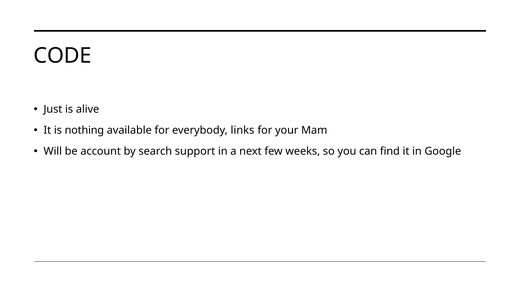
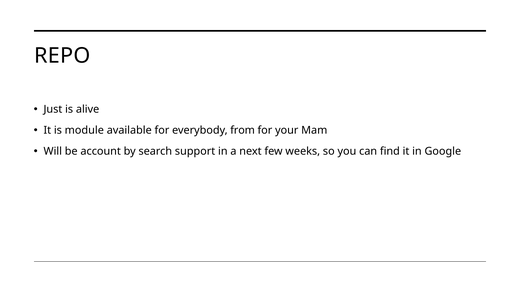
CODE: CODE -> REPO
nothing: nothing -> module
links: links -> from
